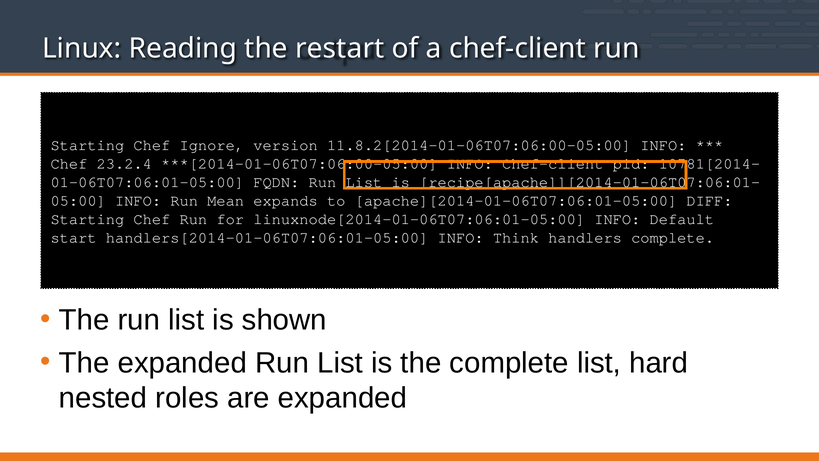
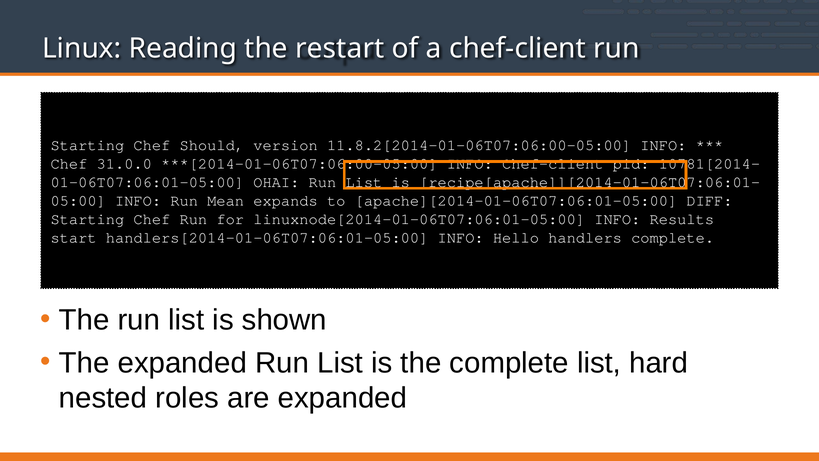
Ignore: Ignore -> Should
23.2.4: 23.2.4 -> 31.0.0
FQDN: FQDN -> OHAI
Default: Default -> Results
Think: Think -> Hello
